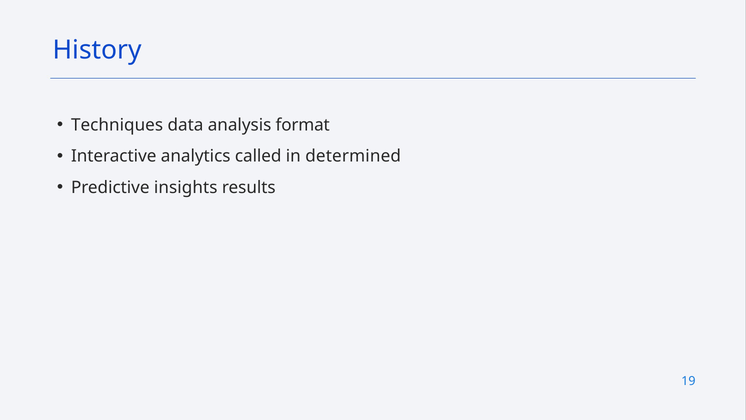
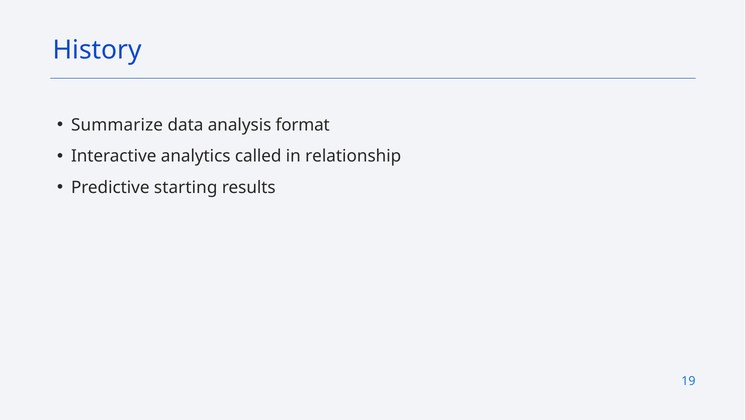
Techniques: Techniques -> Summarize
determined: determined -> relationship
insights: insights -> starting
